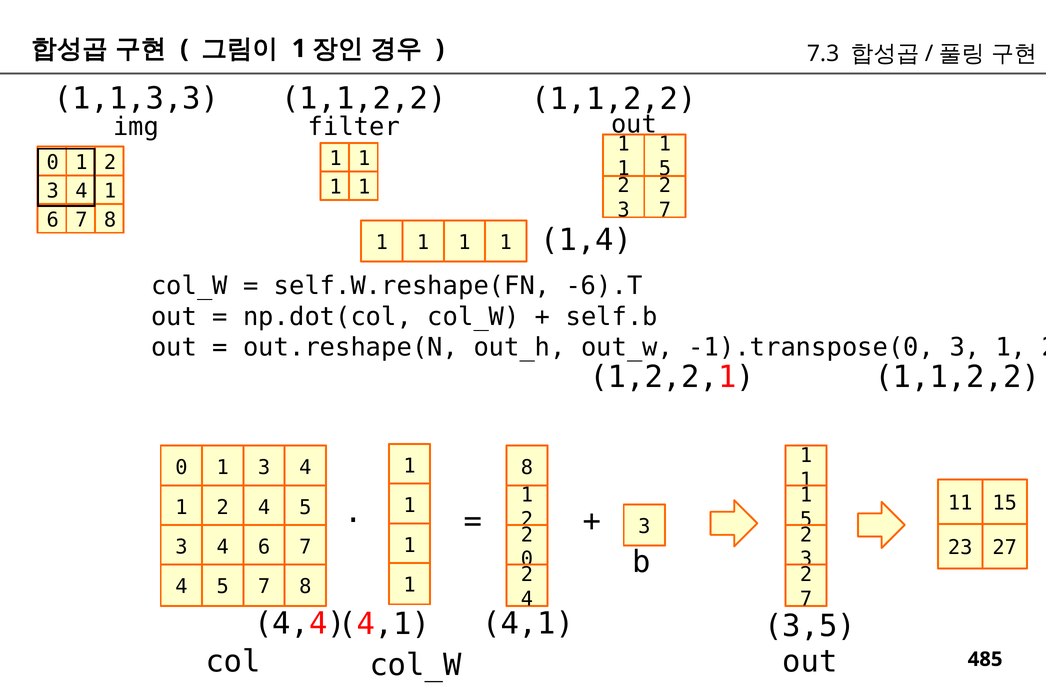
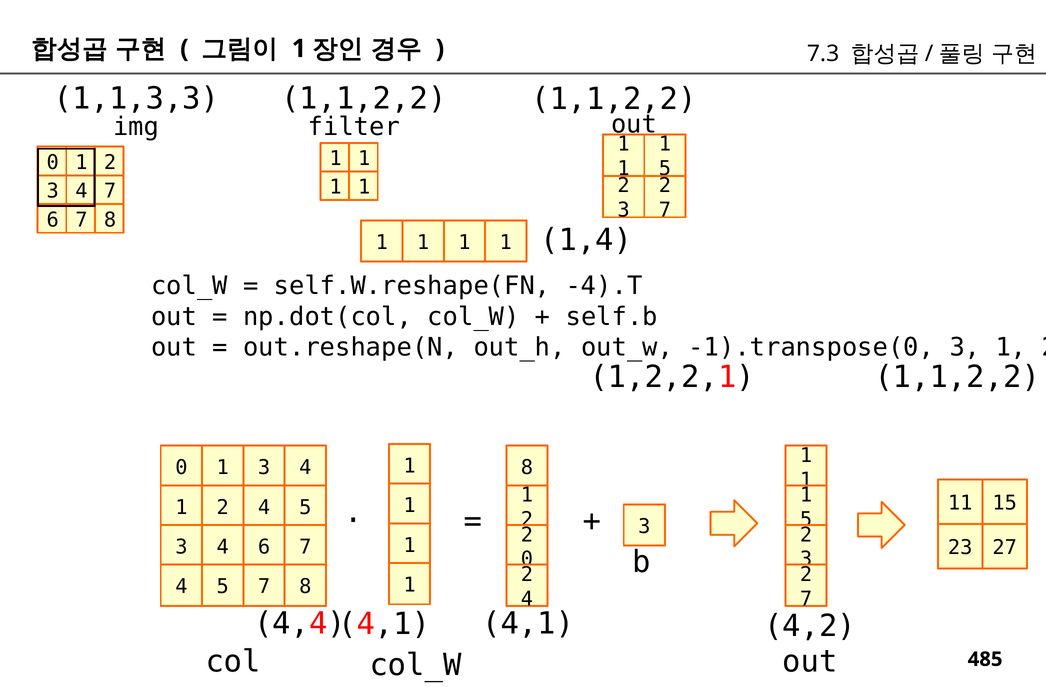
1 at (110, 191): 1 -> 7
-6).T: -6).T -> -4).T
3,5: 3,5 -> 4,2
